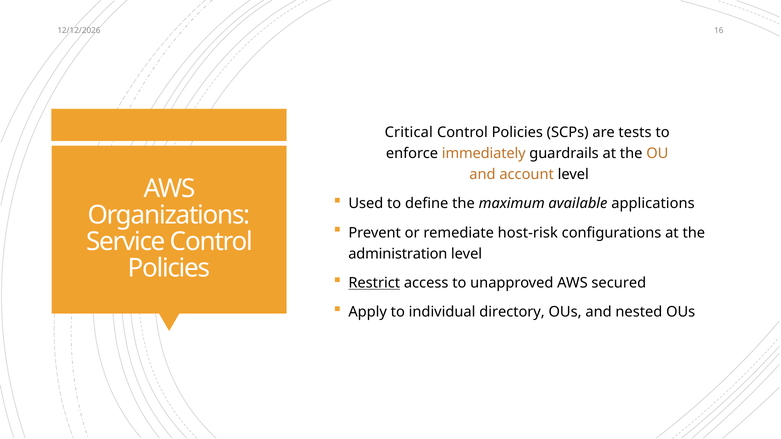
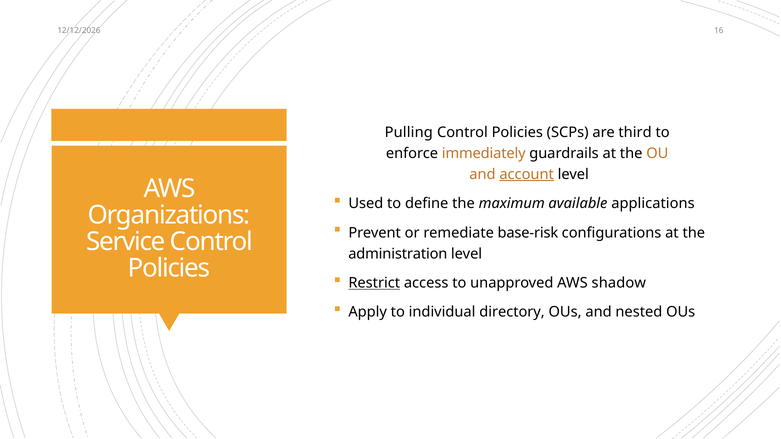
Critical: Critical -> Pulling
tests: tests -> third
account underline: none -> present
host-risk: host-risk -> base-risk
secured: secured -> shadow
